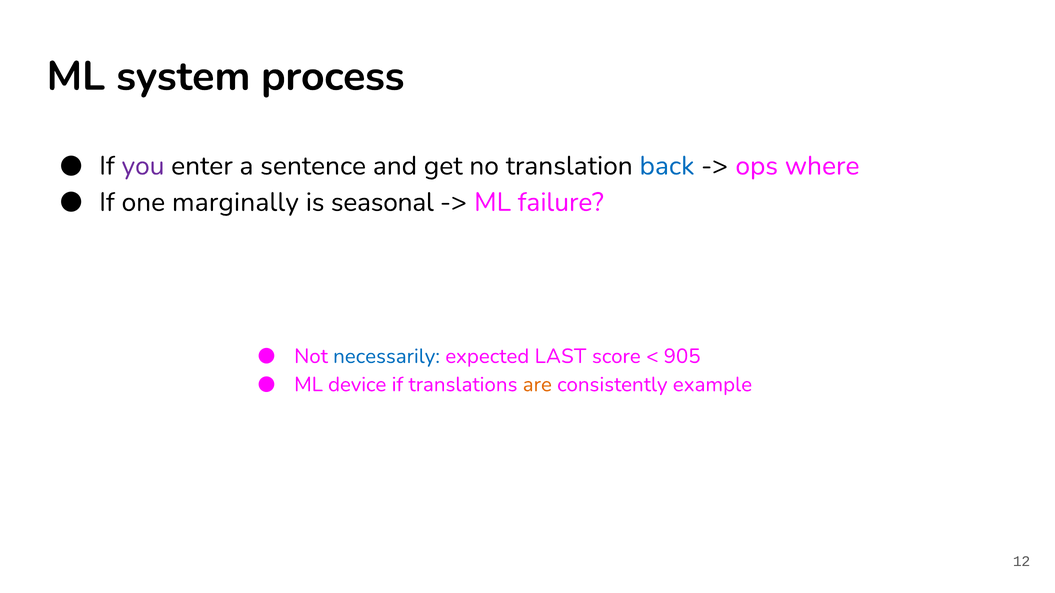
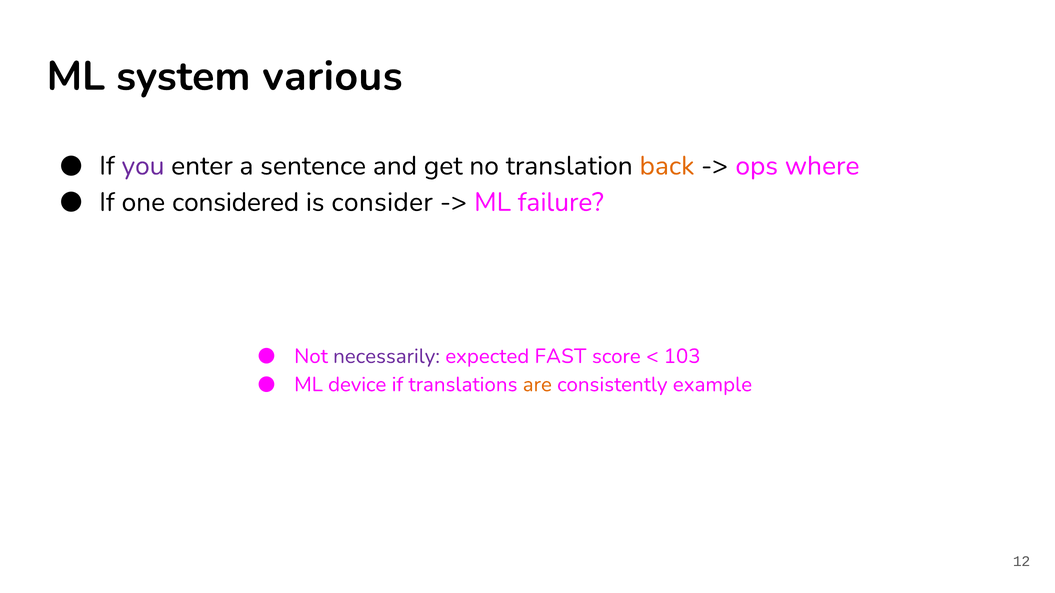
process: process -> various
back colour: blue -> orange
marginally: marginally -> considered
seasonal: seasonal -> consider
necessarily colour: blue -> purple
LAST: LAST -> FAST
905: 905 -> 103
